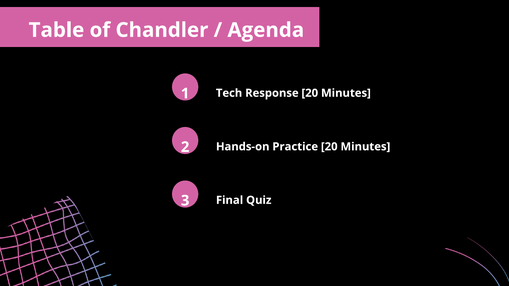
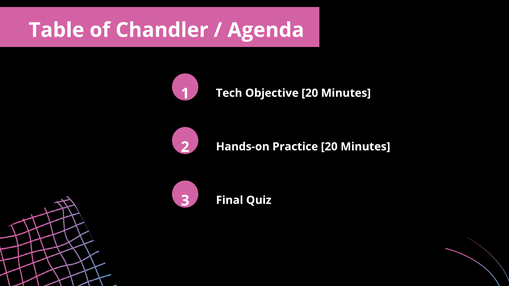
Response: Response -> Objective
